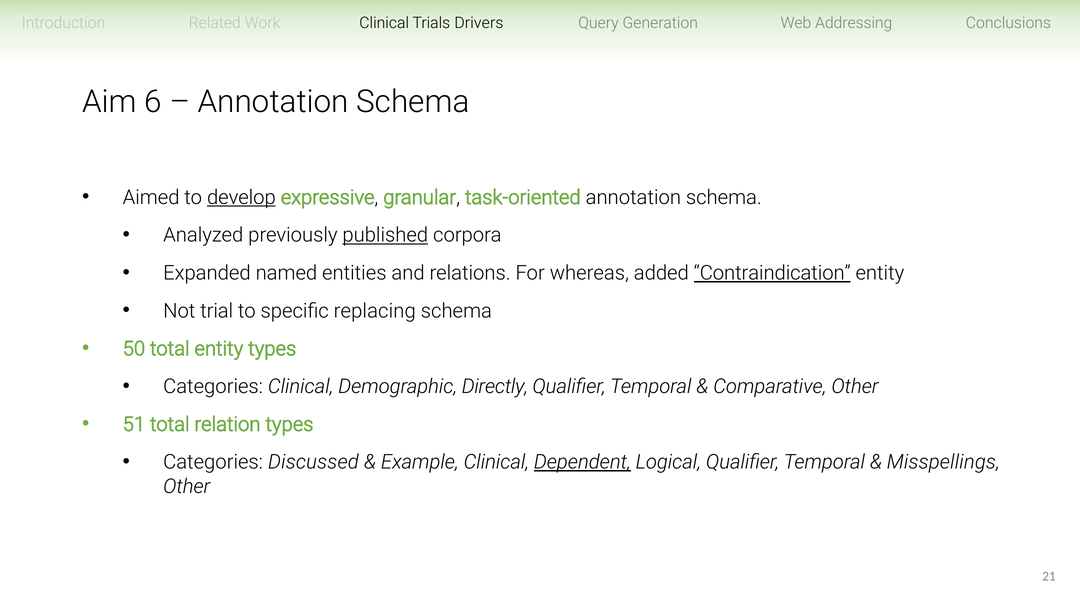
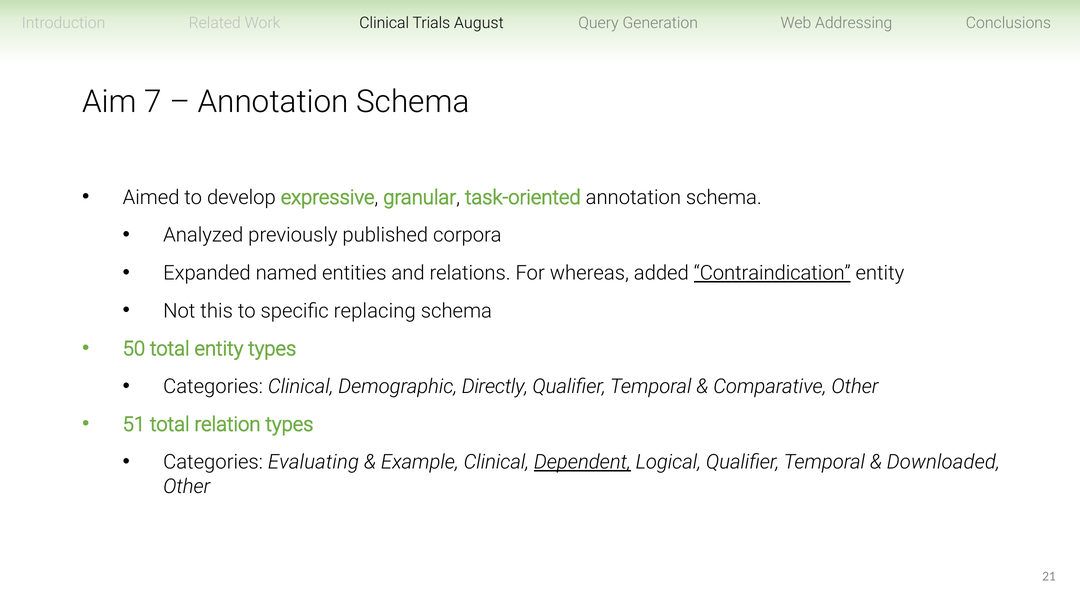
Drivers: Drivers -> August
6: 6 -> 7
develop underline: present -> none
published underline: present -> none
trial: trial -> this
Discussed: Discussed -> Evaluating
Misspellings: Misspellings -> Downloaded
